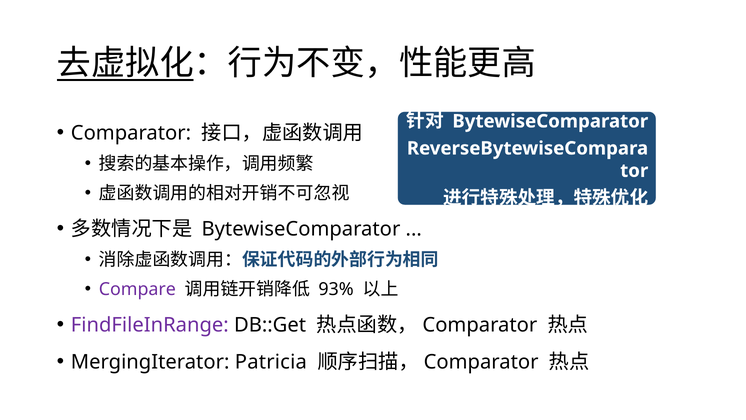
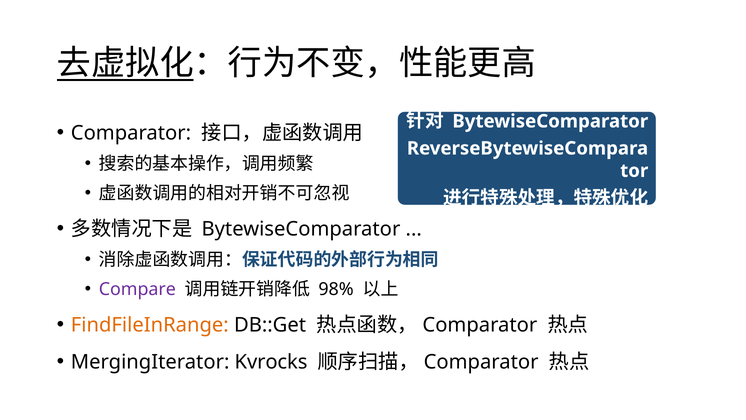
93%: 93% -> 98%
FindFileInRange colour: purple -> orange
Patricia: Patricia -> Kvrocks
